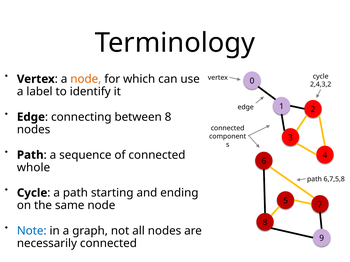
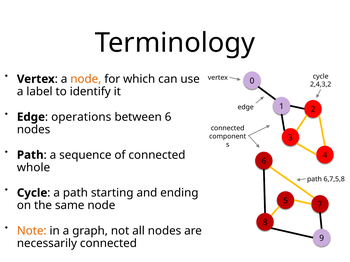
connecting: connecting -> operations
between 8: 8 -> 6
Note colour: blue -> orange
